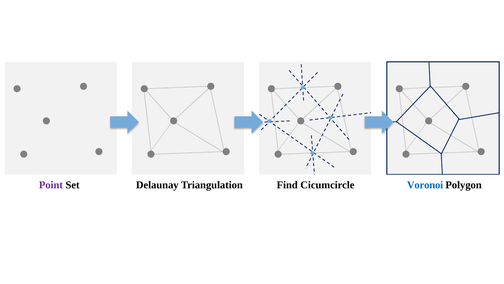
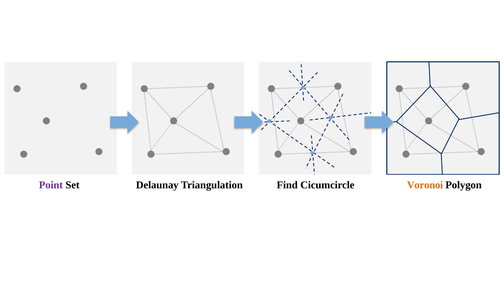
Voronoi colour: blue -> orange
